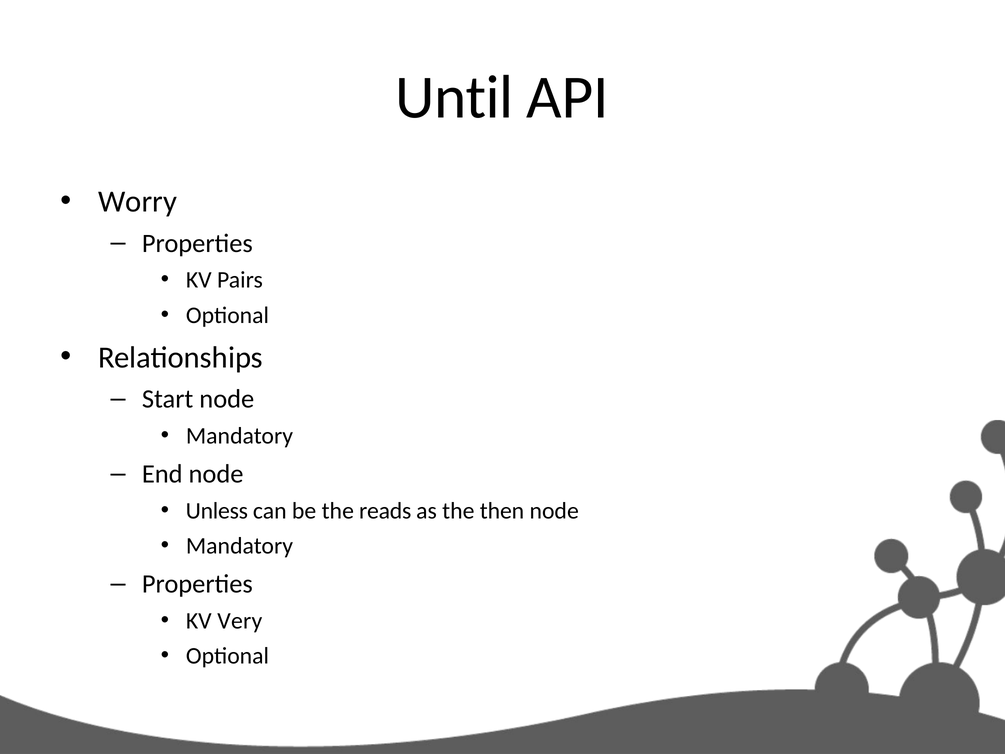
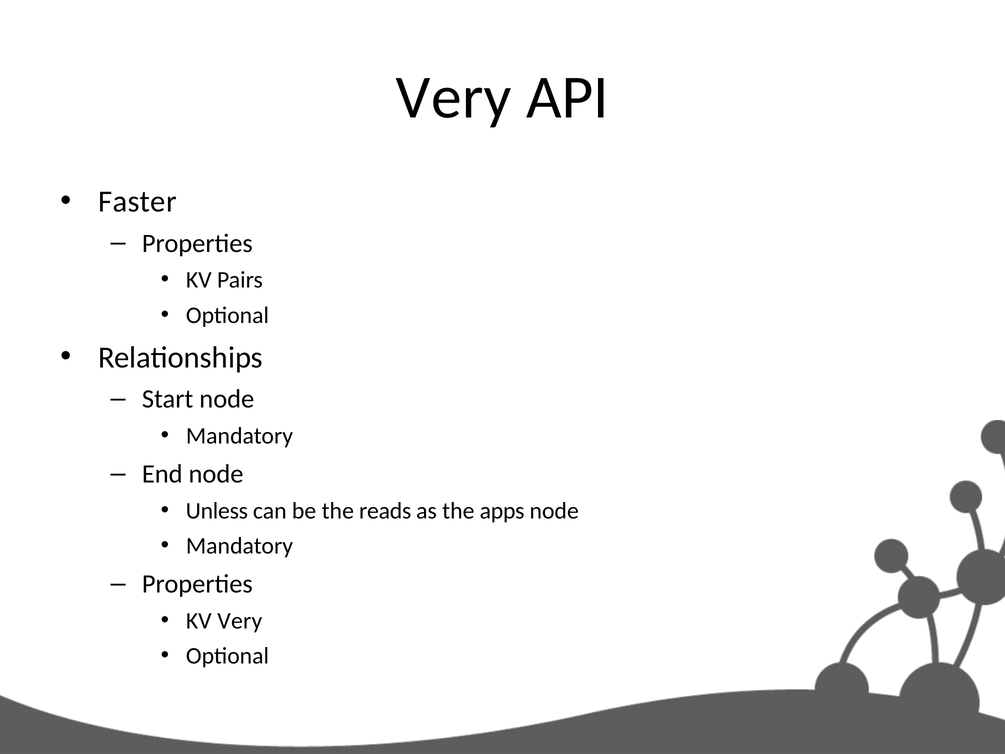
Until at (454, 97): Until -> Very
Worry: Worry -> Faster
then: then -> apps
